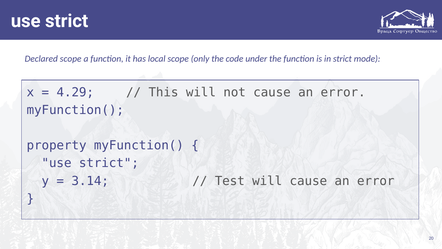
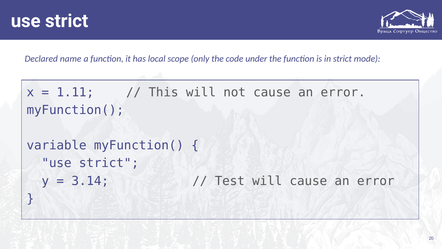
Declared scope: scope -> name
4.29: 4.29 -> 1.11
property: property -> variable
